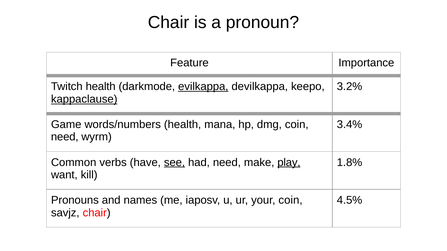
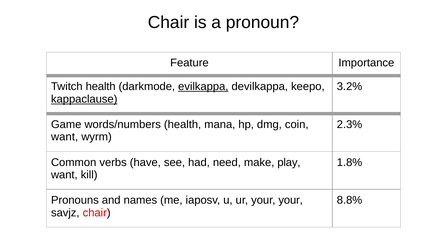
3.4%: 3.4% -> 2.3%
need at (65, 137): need -> want
see underline: present -> none
play underline: present -> none
your coin: coin -> your
4.5%: 4.5% -> 8.8%
